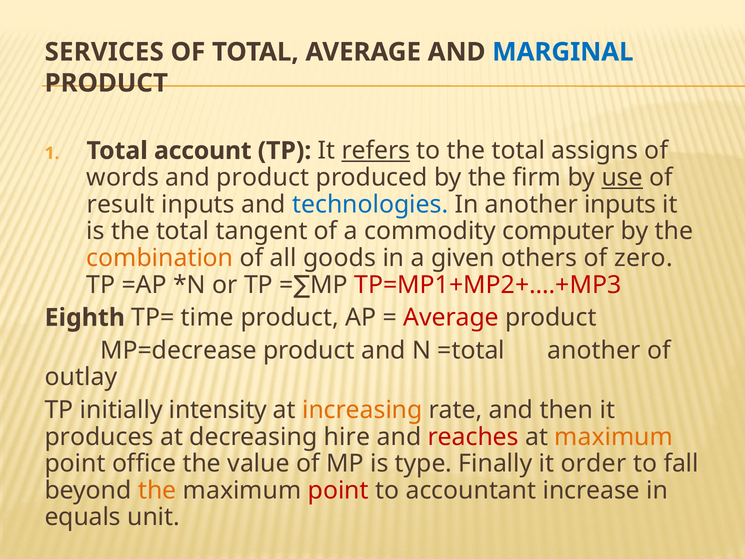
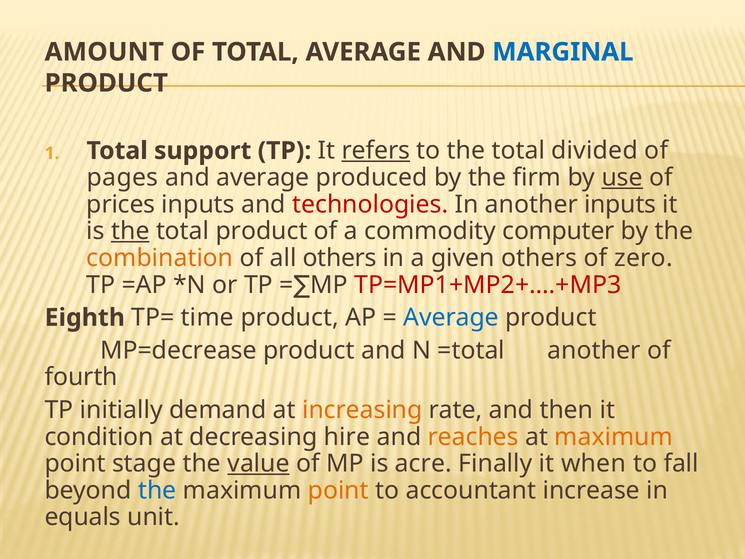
SERVICES: SERVICES -> AMOUNT
account: account -> support
assigns: assigns -> divided
words: words -> pages
and product: product -> average
result: result -> prices
technologies colour: blue -> red
the at (130, 231) underline: none -> present
total tangent: tangent -> product
all goods: goods -> others
Average at (451, 317) colour: red -> blue
outlay: outlay -> fourth
intensity: intensity -> demand
produces: produces -> condition
reaches colour: red -> orange
office: office -> stage
value underline: none -> present
type: type -> acre
order: order -> when
the at (157, 490) colour: orange -> blue
point at (338, 490) colour: red -> orange
